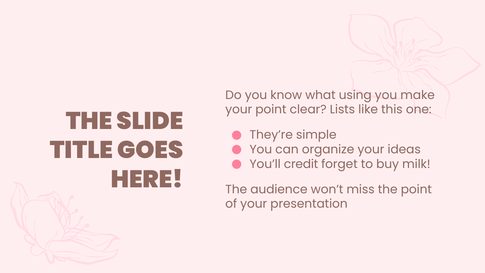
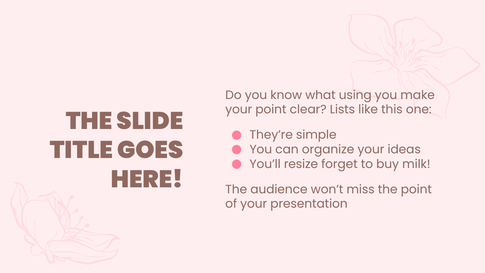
credit: credit -> resize
